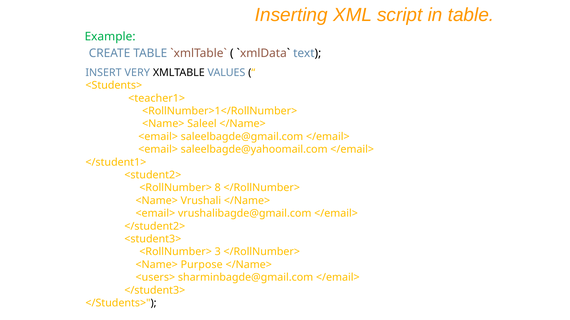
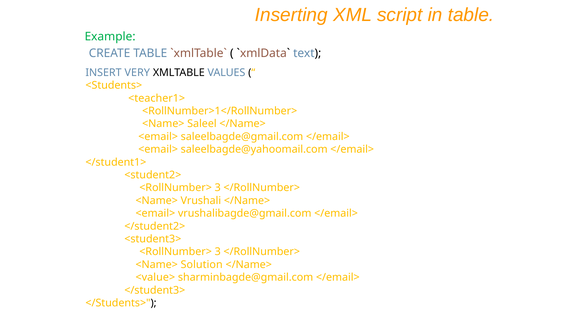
8 at (218, 188): 8 -> 3
Purpose: Purpose -> Solution
<users>: <users> -> <value>
